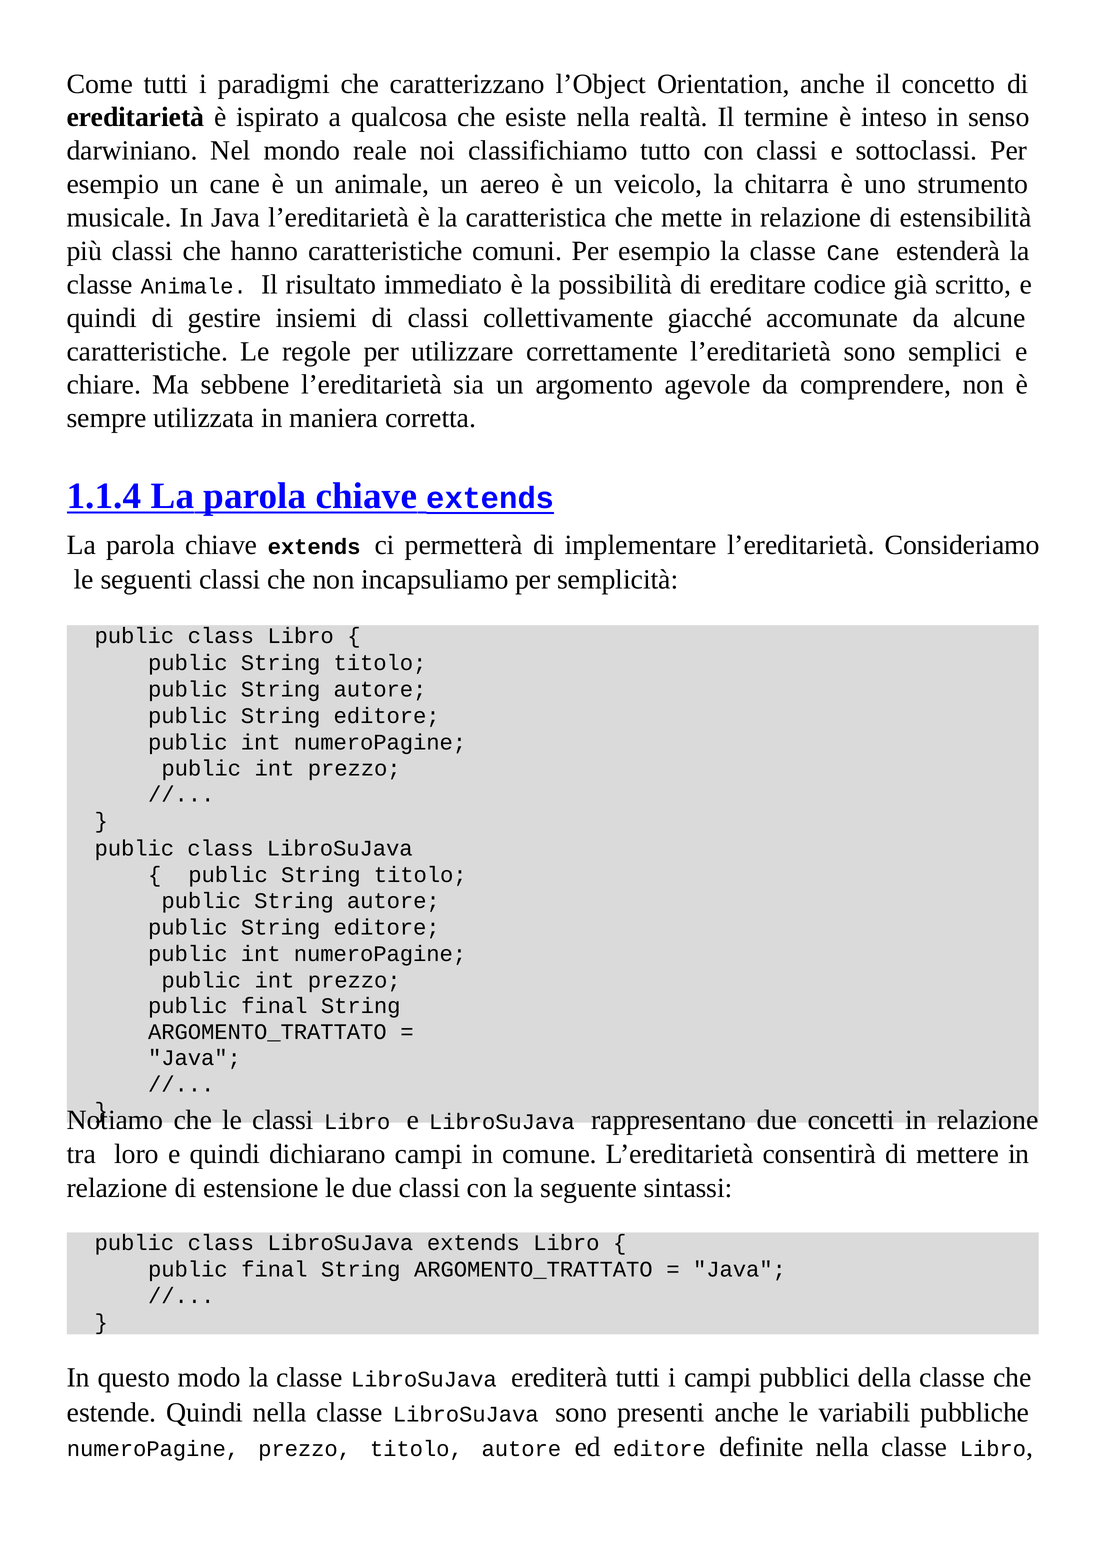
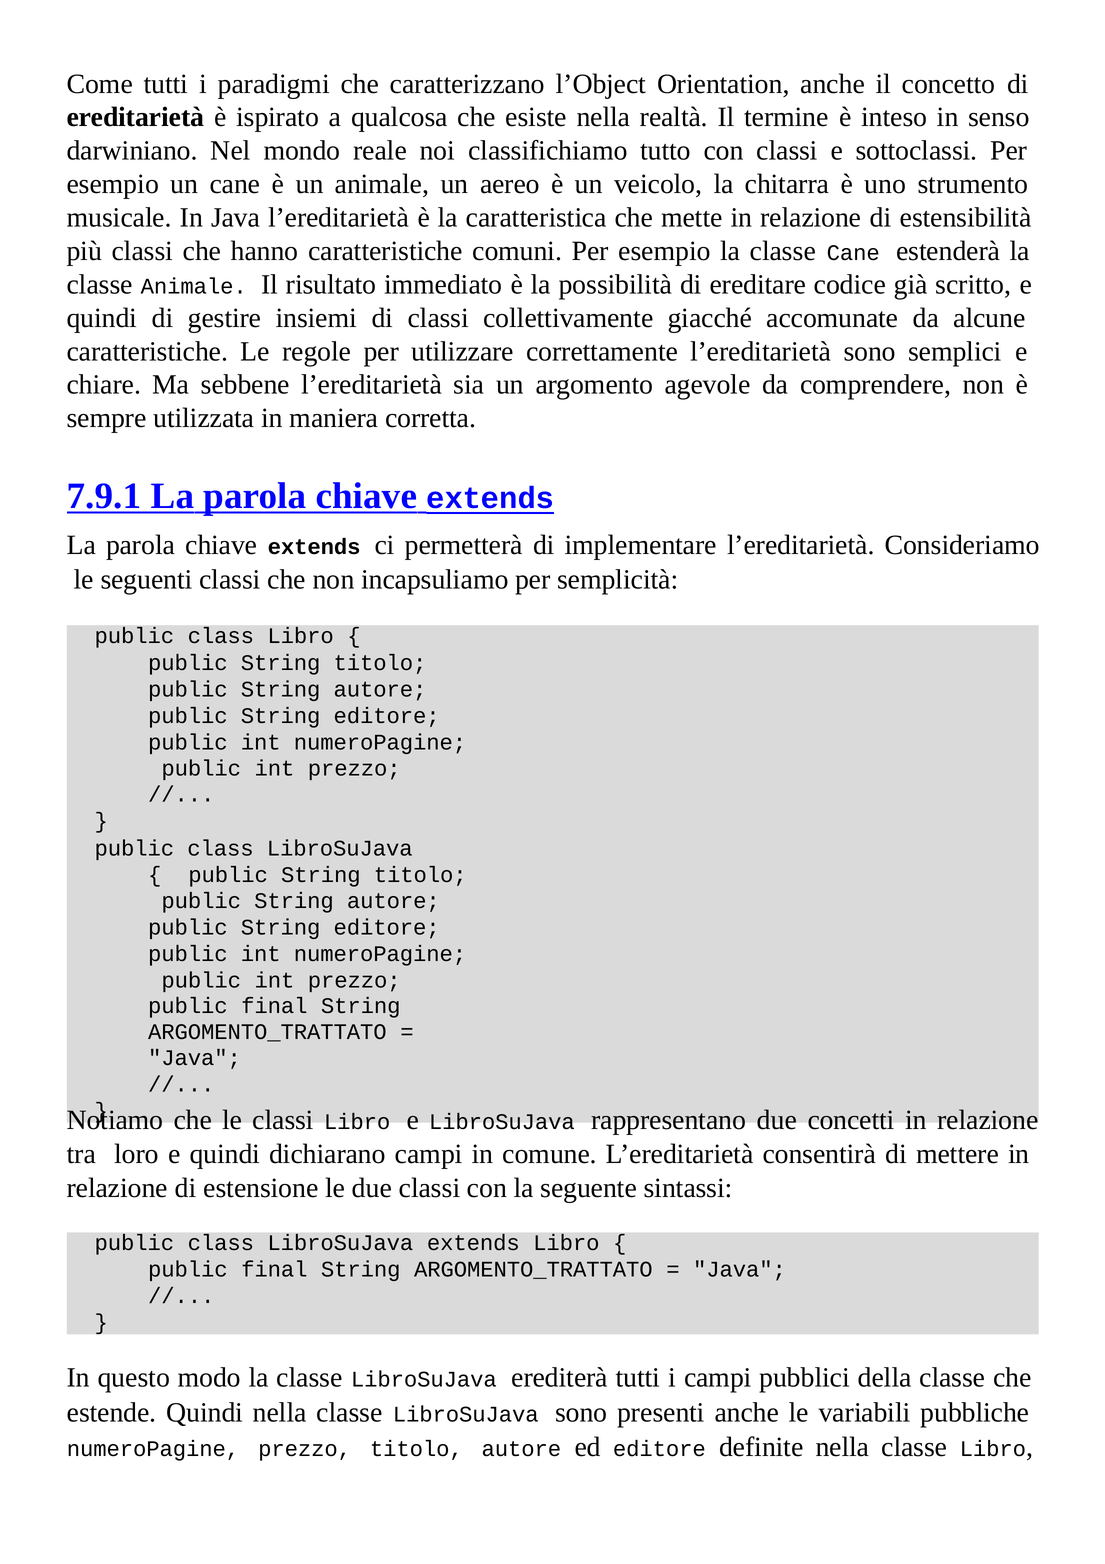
1.1.4: 1.1.4 -> 7.9.1
